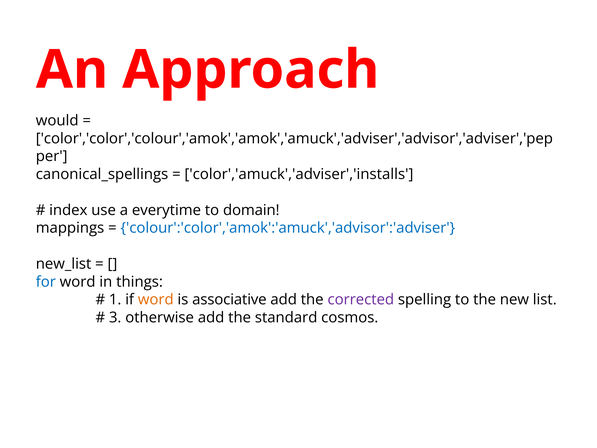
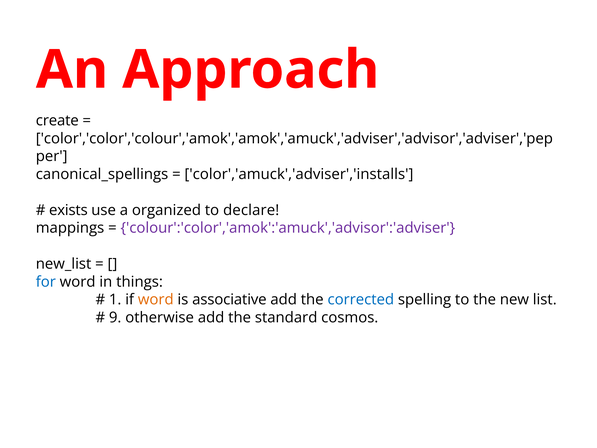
would: would -> create
index: index -> exists
everytime: everytime -> organized
domain: domain -> declare
colour':'color','amok':'amuck','advisor':'adviser colour: blue -> purple
corrected colour: purple -> blue
3: 3 -> 9
